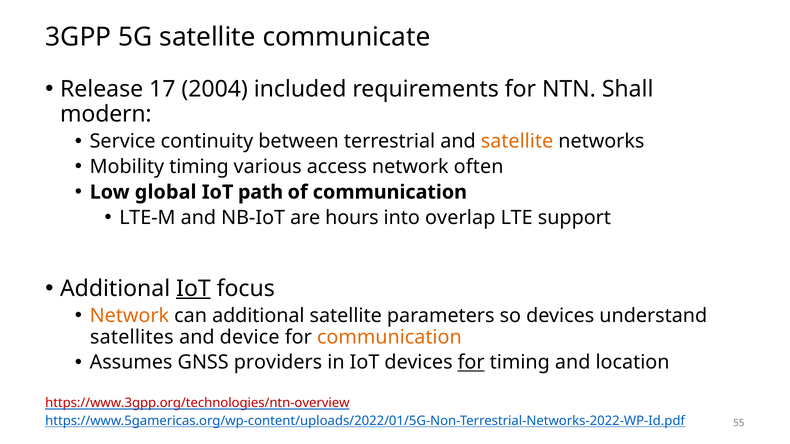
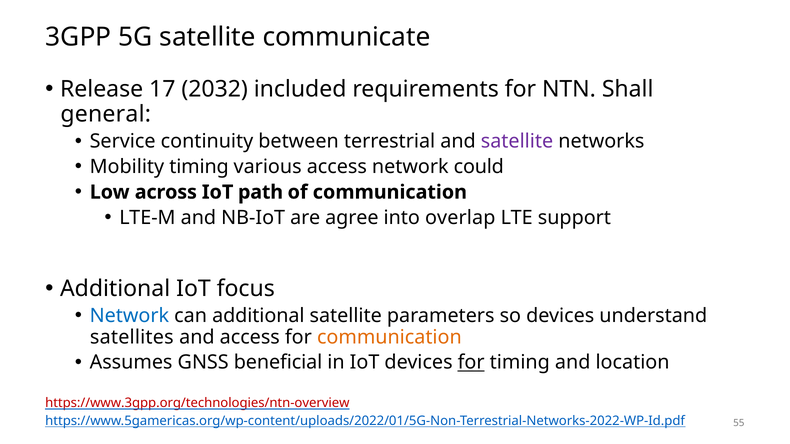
2004: 2004 -> 2032
modern: modern -> general
satellite at (517, 141) colour: orange -> purple
often: often -> could
global: global -> across
hours: hours -> agree
IoT at (193, 289) underline: present -> none
Network at (129, 316) colour: orange -> blue
and device: device -> access
providers: providers -> beneficial
